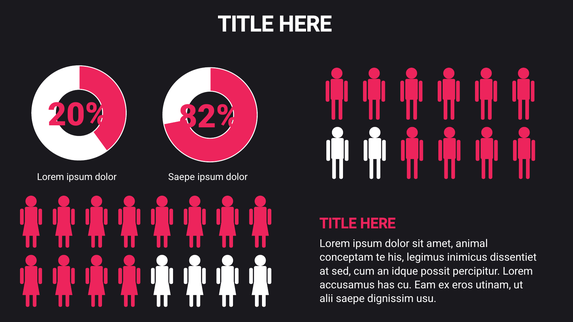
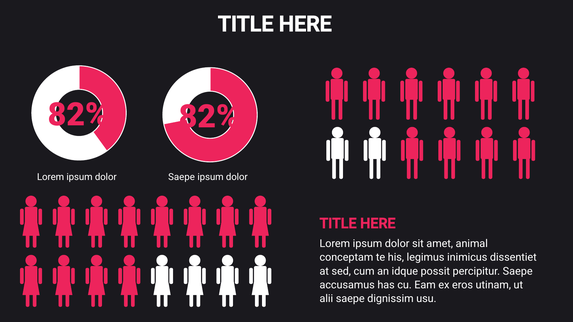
20% at (78, 115): 20% -> 82%
percipitur Lorem: Lorem -> Saepe
